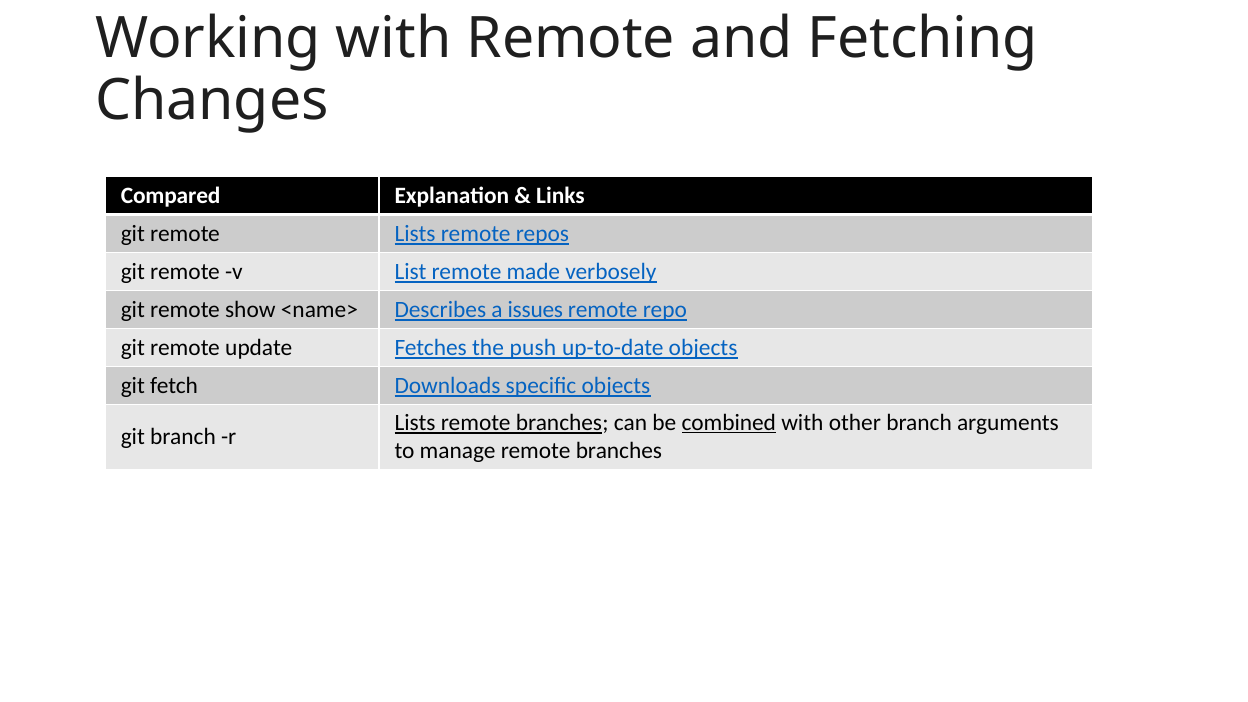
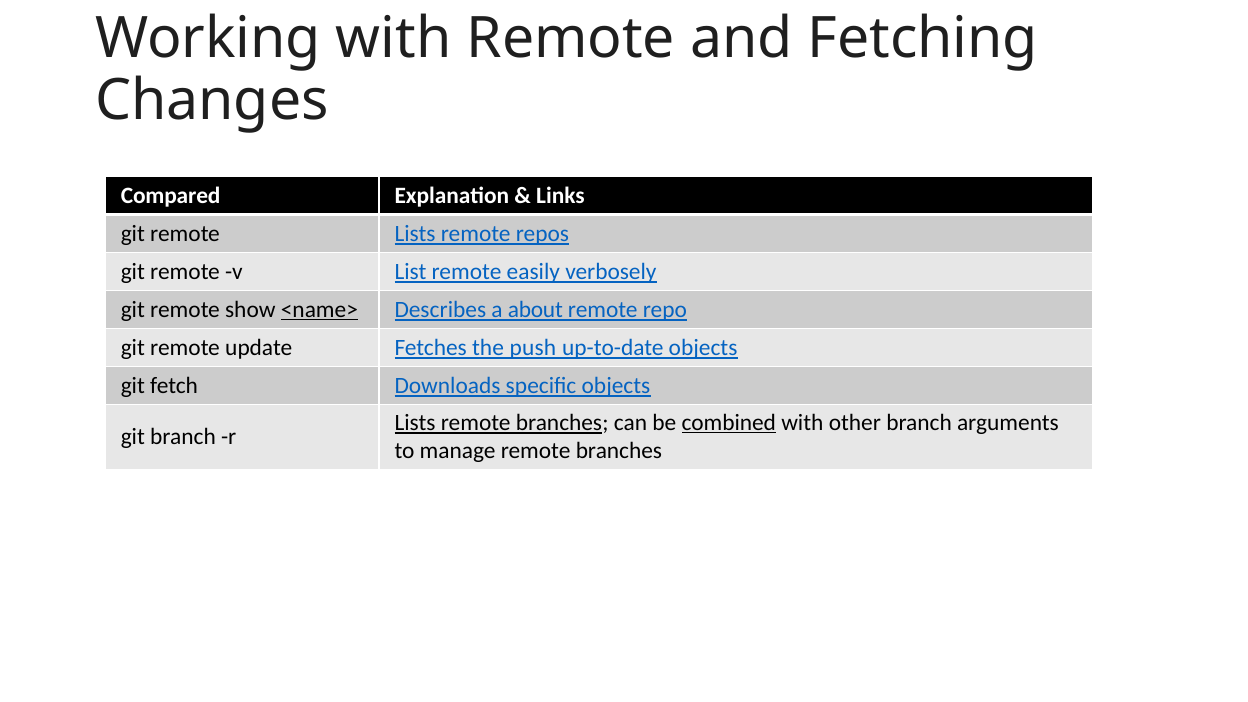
made: made -> easily
<name> underline: none -> present
issues: issues -> about
